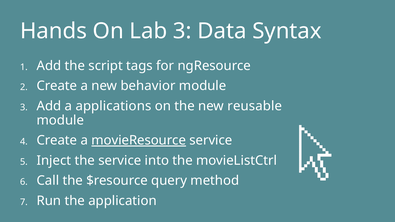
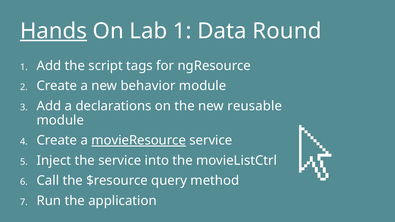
Hands underline: none -> present
Lab 3: 3 -> 1
Syntax: Syntax -> Round
applications: applications -> declarations
